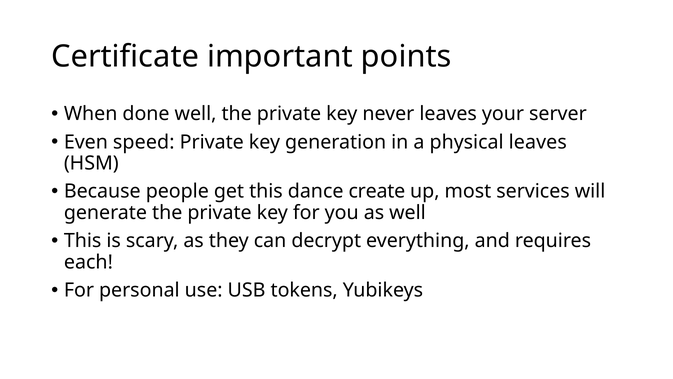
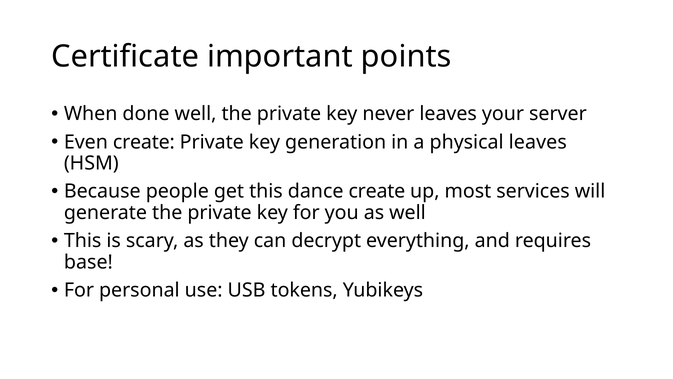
Even speed: speed -> create
each: each -> base
